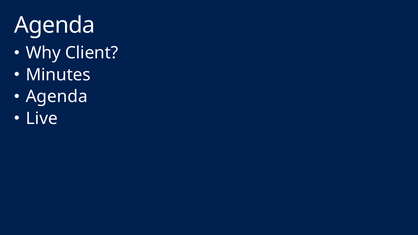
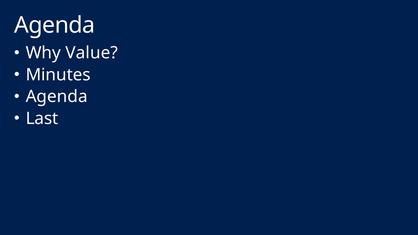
Client: Client -> Value
Live: Live -> Last
